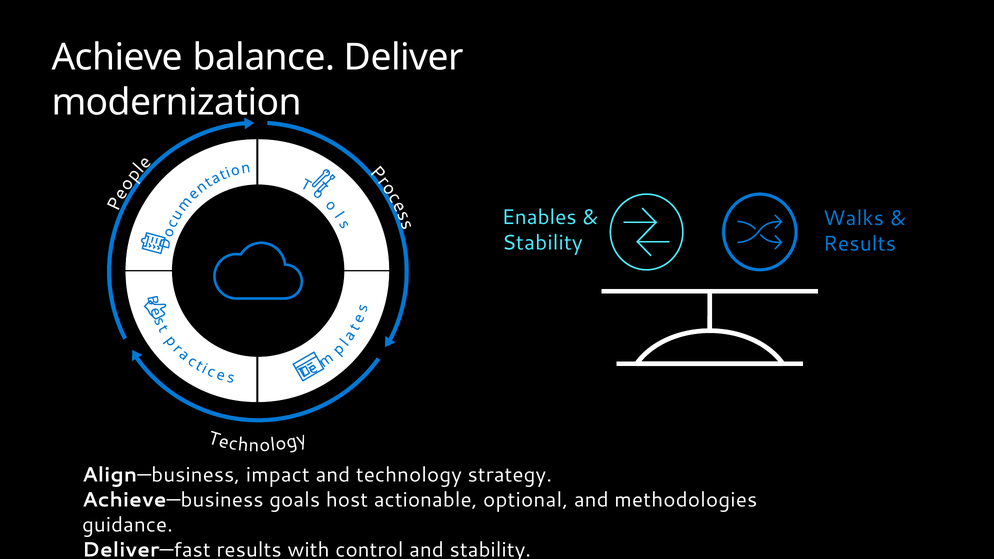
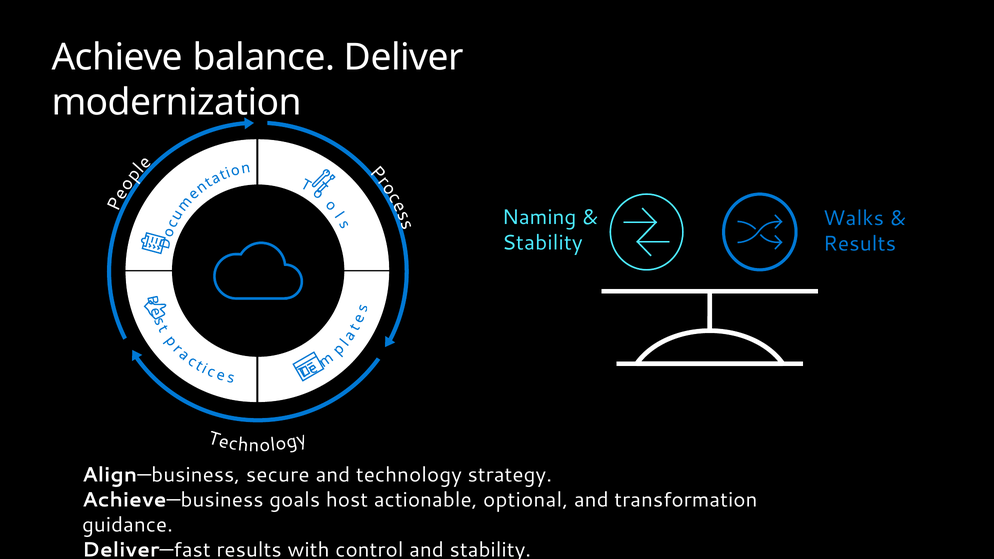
Enables: Enables -> Naming
impact: impact -> secure
methodologies: methodologies -> transformation
